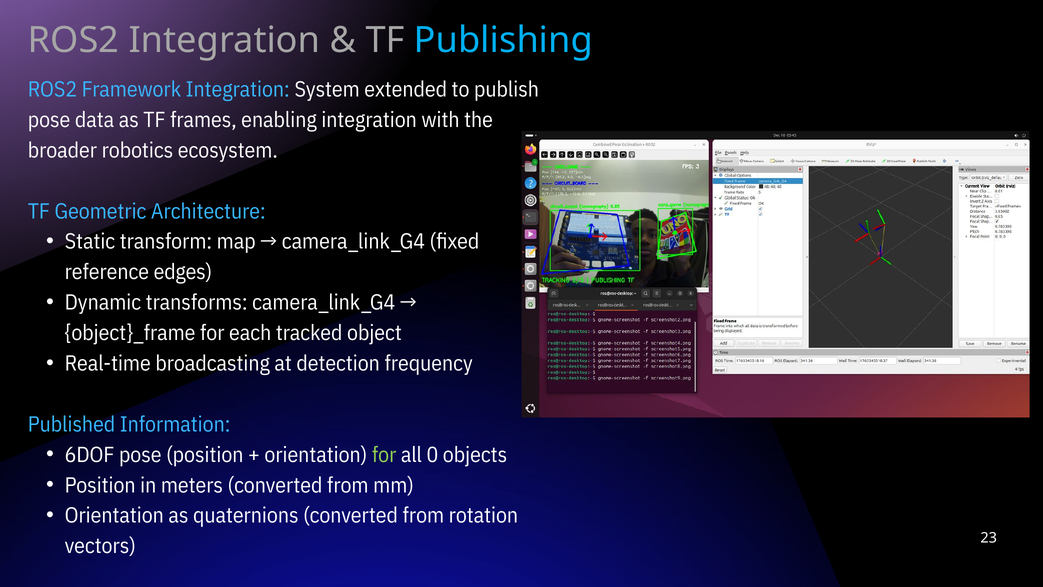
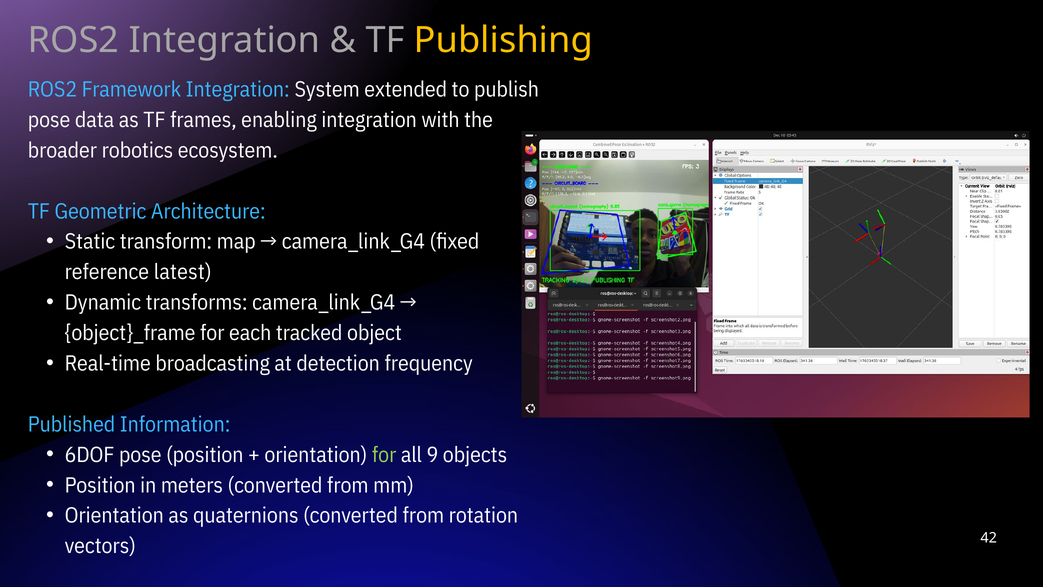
Publishing colour: light blue -> yellow
edges: edges -> latest
0: 0 -> 9
23: 23 -> 42
